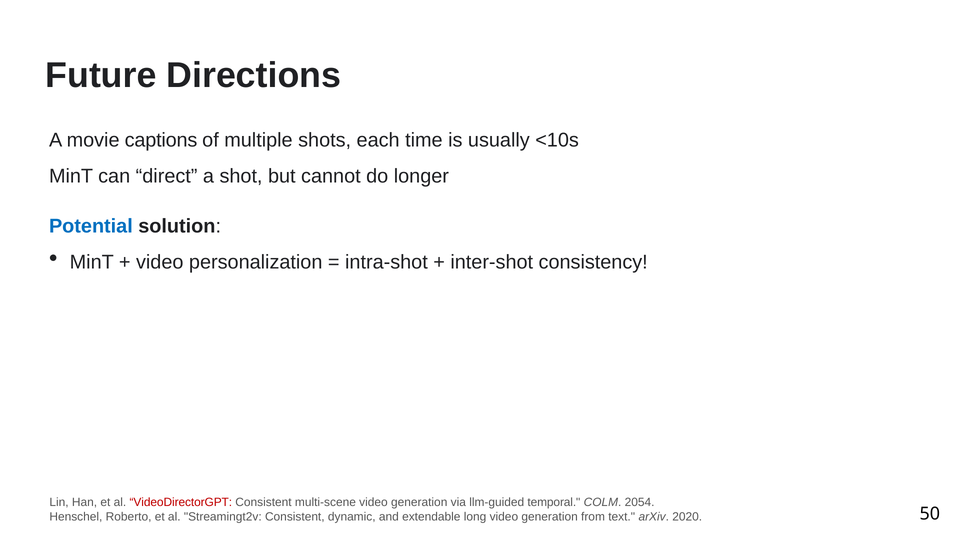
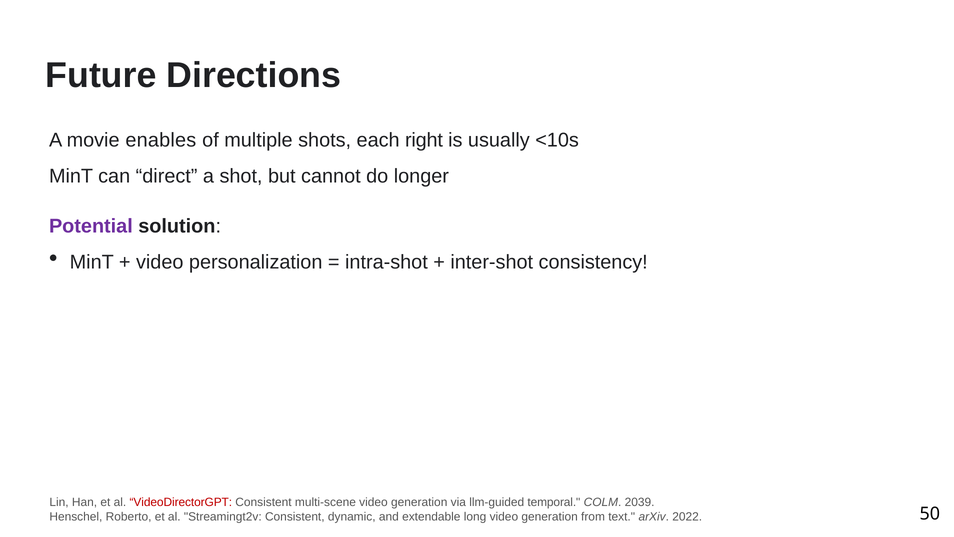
captions: captions -> enables
time: time -> right
Potential colour: blue -> purple
2054: 2054 -> 2039
2020: 2020 -> 2022
